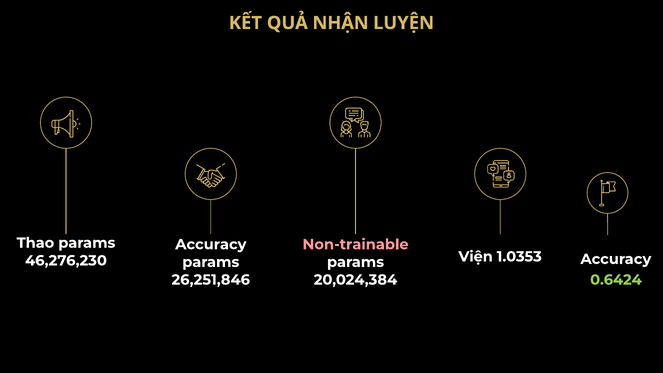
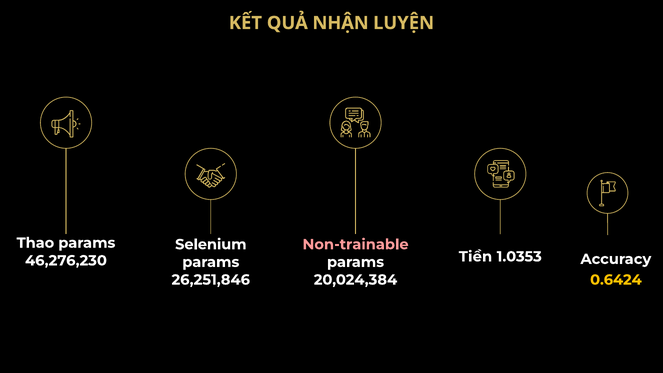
Accuracy at (211, 244): Accuracy -> Selenium
Viện: Viện -> Tiền
0.6424 colour: light green -> yellow
